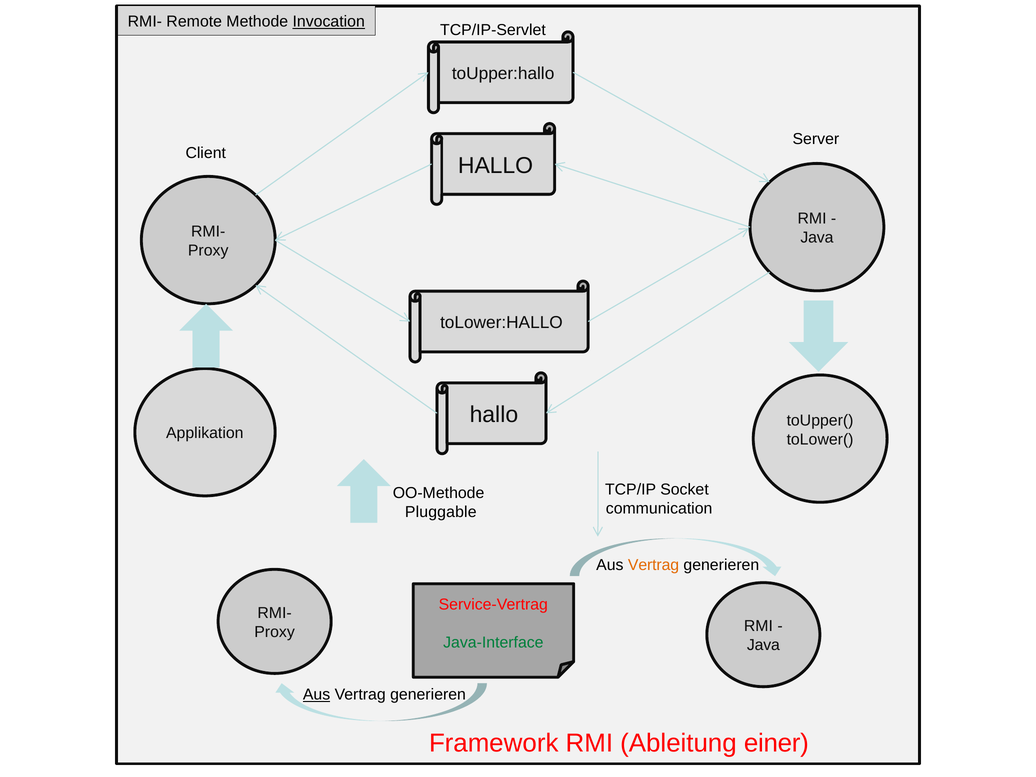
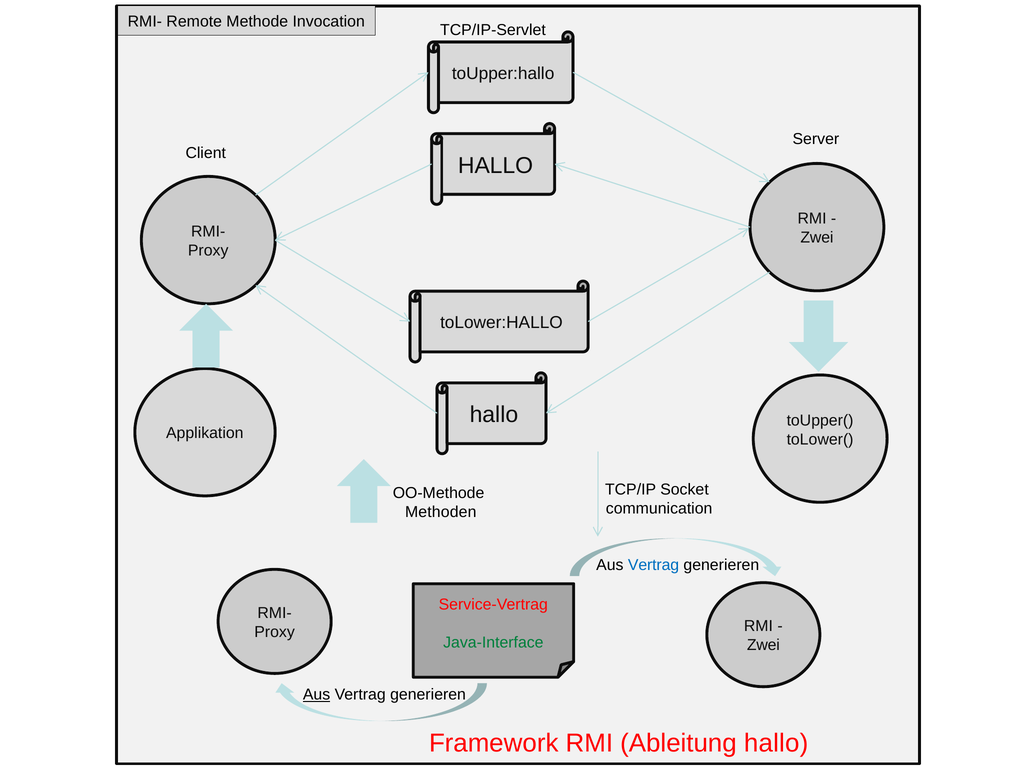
Invocation underline: present -> none
Java at (817, 238): Java -> Zwei
Pluggable: Pluggable -> Methoden
Vertrag at (654, 565) colour: orange -> blue
Java at (763, 645): Java -> Zwei
Ableitung einer: einer -> hallo
